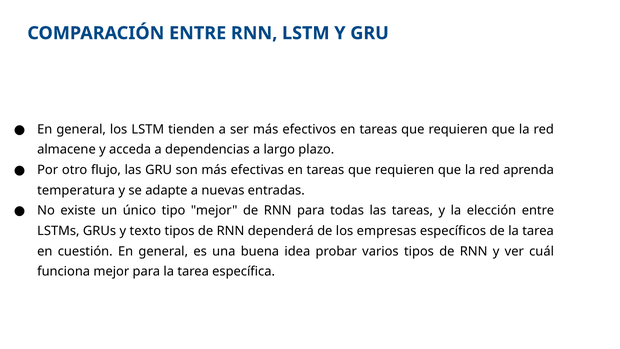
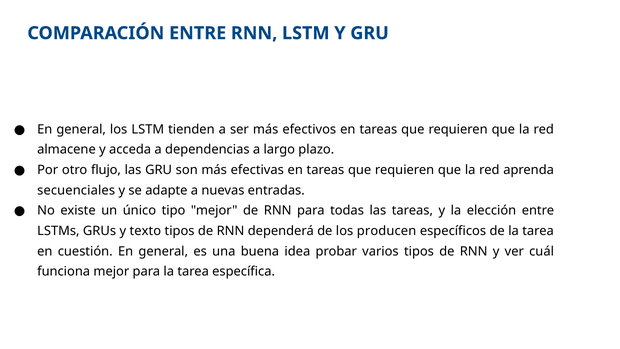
temperatura: temperatura -> secuenciales
empresas: empresas -> producen
